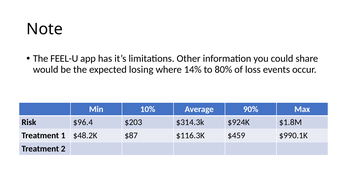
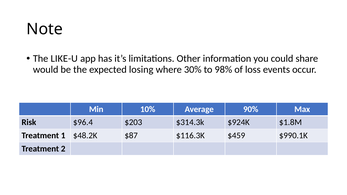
FEEL-U: FEEL-U -> LIKE-U
14%: 14% -> 30%
80%: 80% -> 98%
